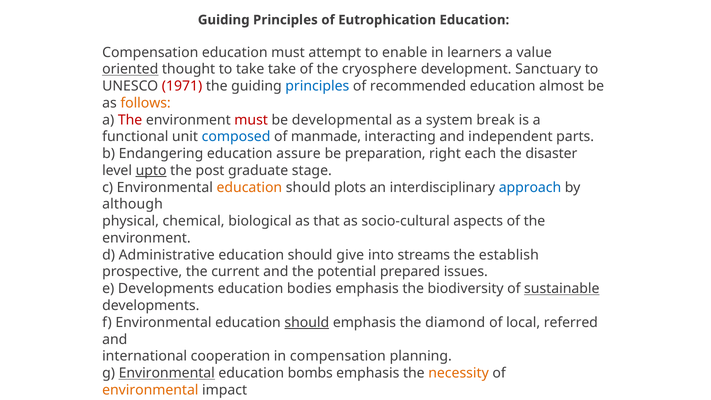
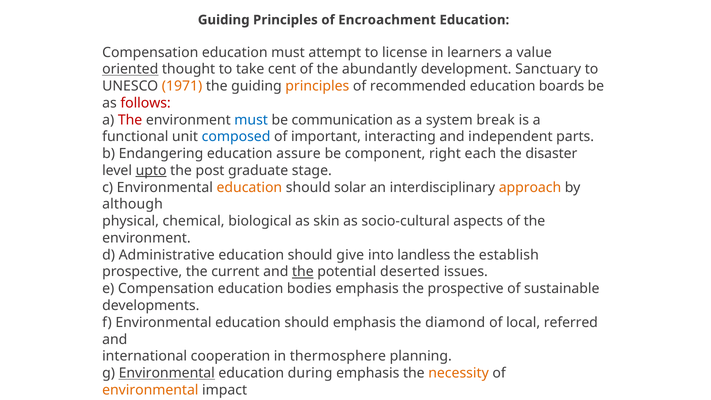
Eutrophication: Eutrophication -> Encroachment
enable: enable -> license
take take: take -> cent
cryosphere: cryosphere -> abundantly
1971 colour: red -> orange
principles at (317, 86) colour: blue -> orange
almost: almost -> boards
follows colour: orange -> red
must at (251, 120) colour: red -> blue
be developmental: developmental -> communication
manmade: manmade -> important
preparation: preparation -> component
plots: plots -> solar
approach colour: blue -> orange
that: that -> skin
streams: streams -> landless
the at (303, 272) underline: none -> present
prepared: prepared -> deserted
e Developments: Developments -> Compensation
the biodiversity: biodiversity -> prospective
sustainable underline: present -> none
should at (307, 322) underline: present -> none
in compensation: compensation -> thermosphere
bombs: bombs -> during
